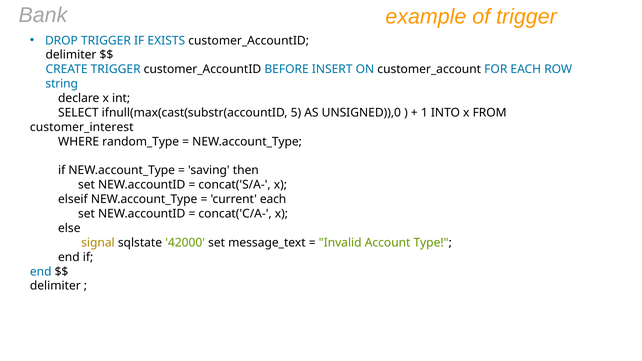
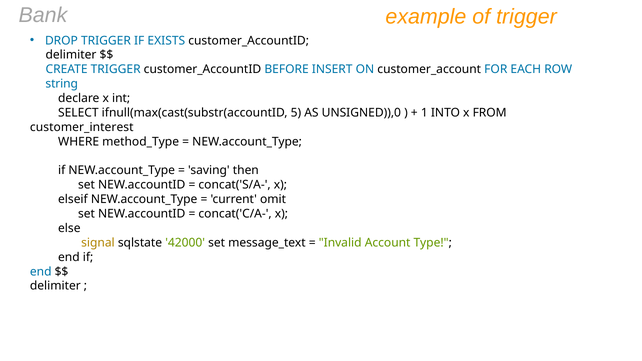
random_Type: random_Type -> method_Type
current each: each -> omit
